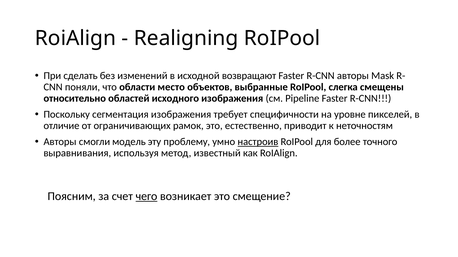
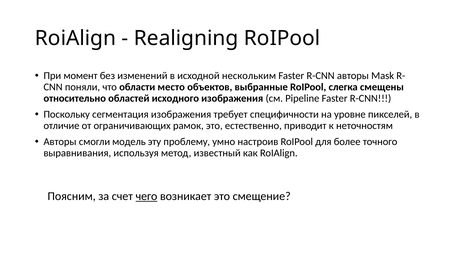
сделать: сделать -> момент
возвращают: возвращают -> нескольким
настроив underline: present -> none
